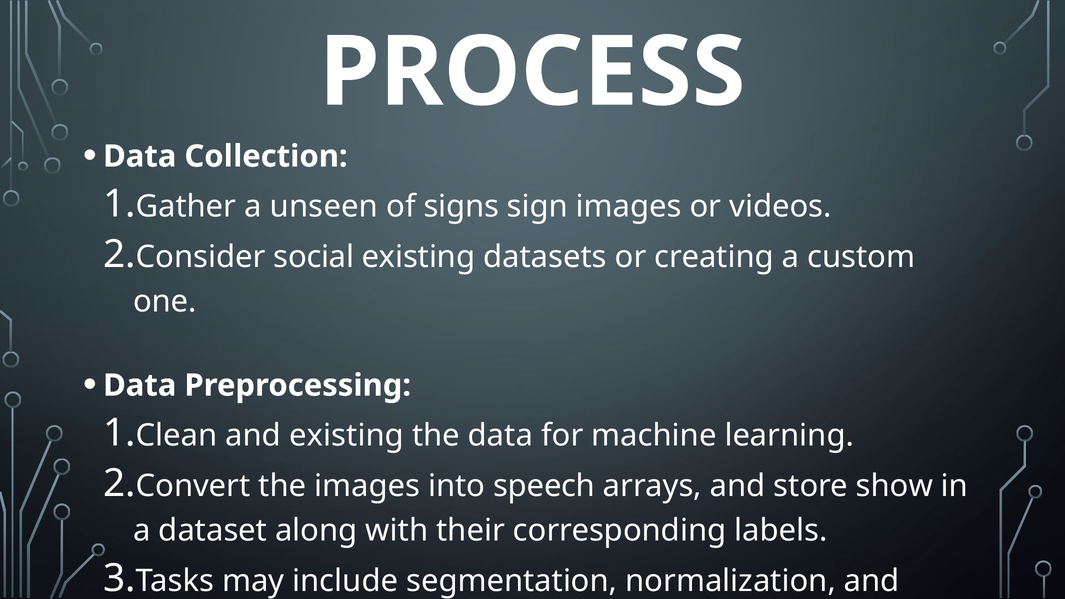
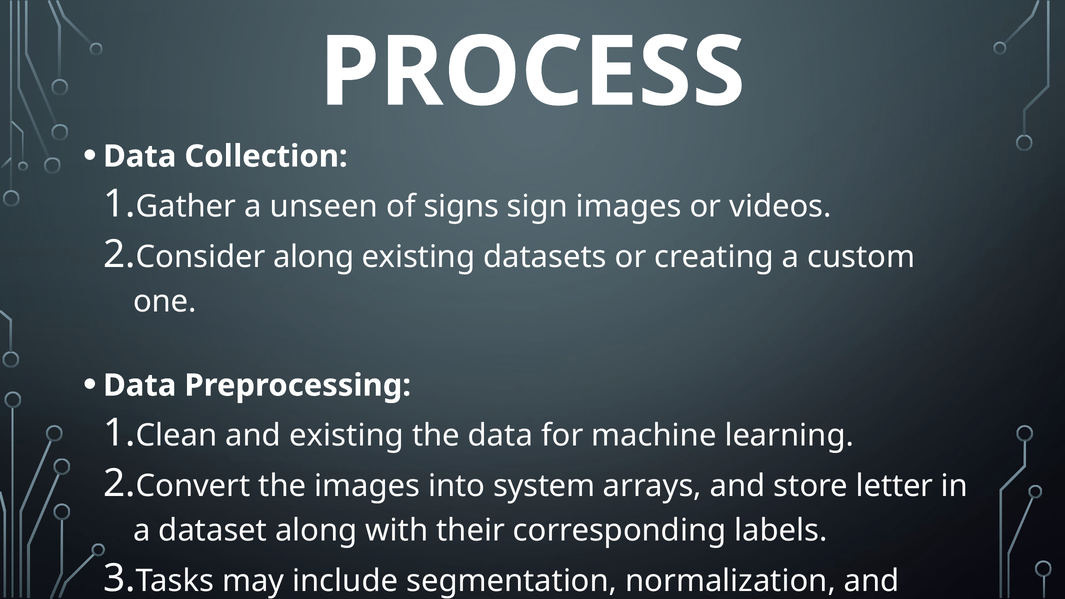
Consider social: social -> along
speech: speech -> system
show: show -> letter
